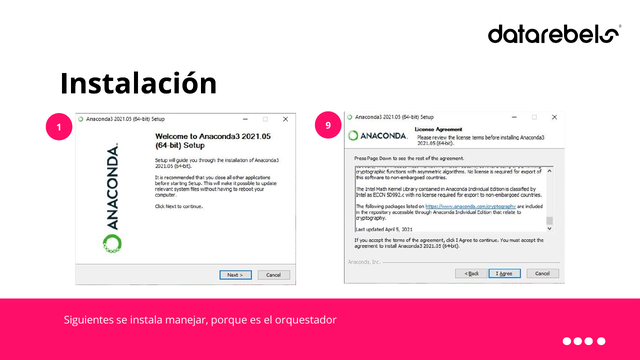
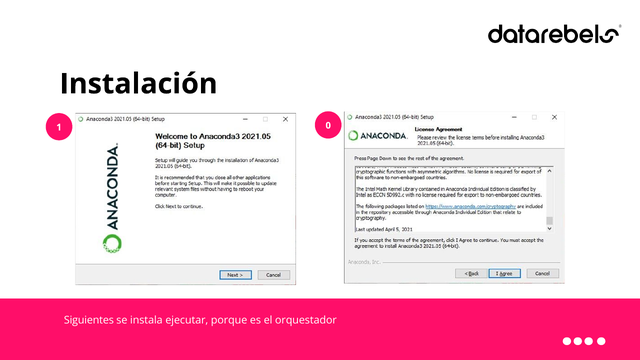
9: 9 -> 0
manejar: manejar -> ejecutar
